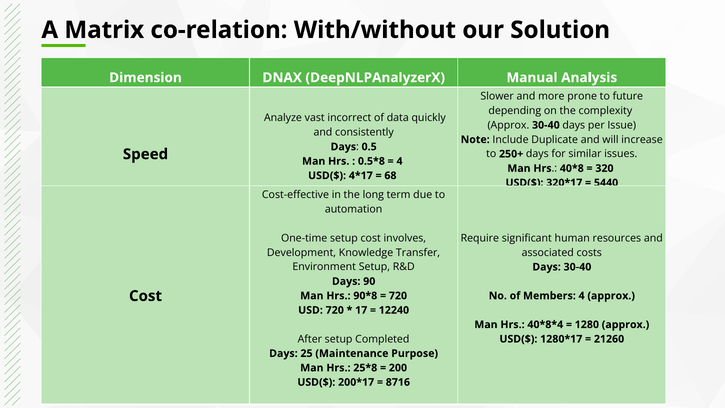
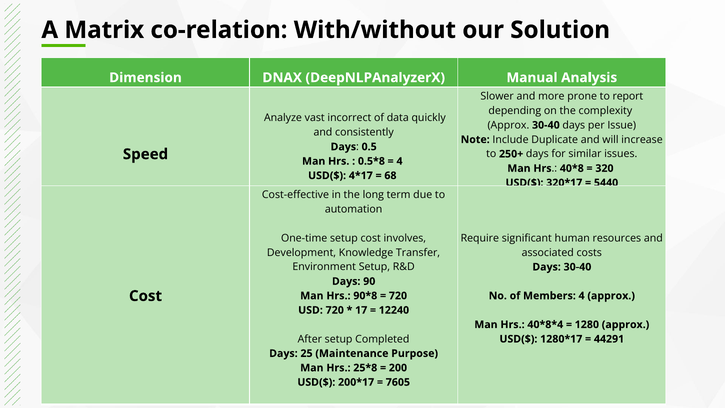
future: future -> report
21260: 21260 -> 44291
8716: 8716 -> 7605
